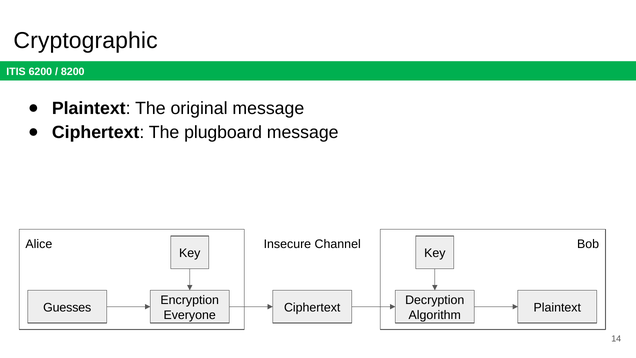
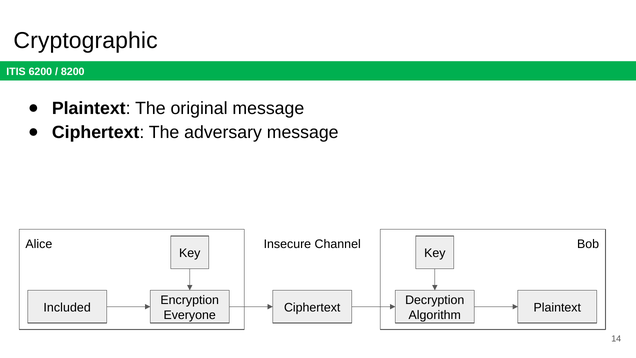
plugboard: plugboard -> adversary
Guesses: Guesses -> Included
